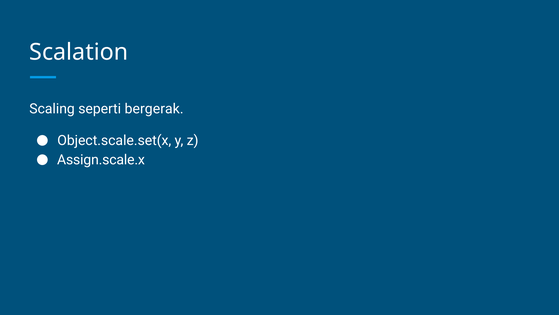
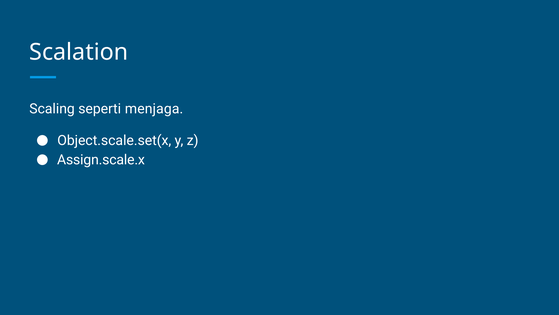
bergerak: bergerak -> menjaga
